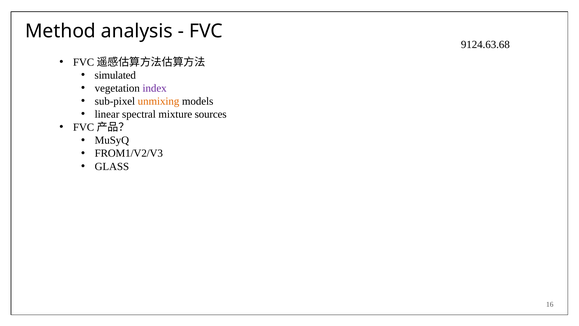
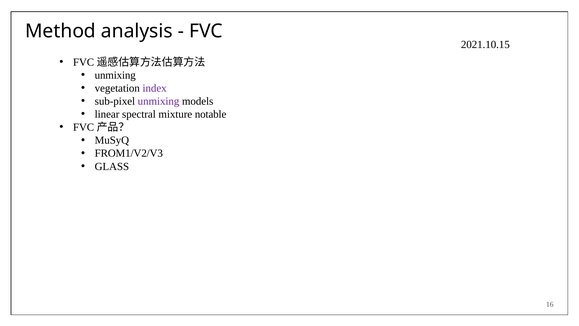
9124.63.68: 9124.63.68 -> 2021.10.15
simulated at (115, 75): simulated -> unmixing
unmixing at (159, 101) colour: orange -> purple
sources: sources -> notable
